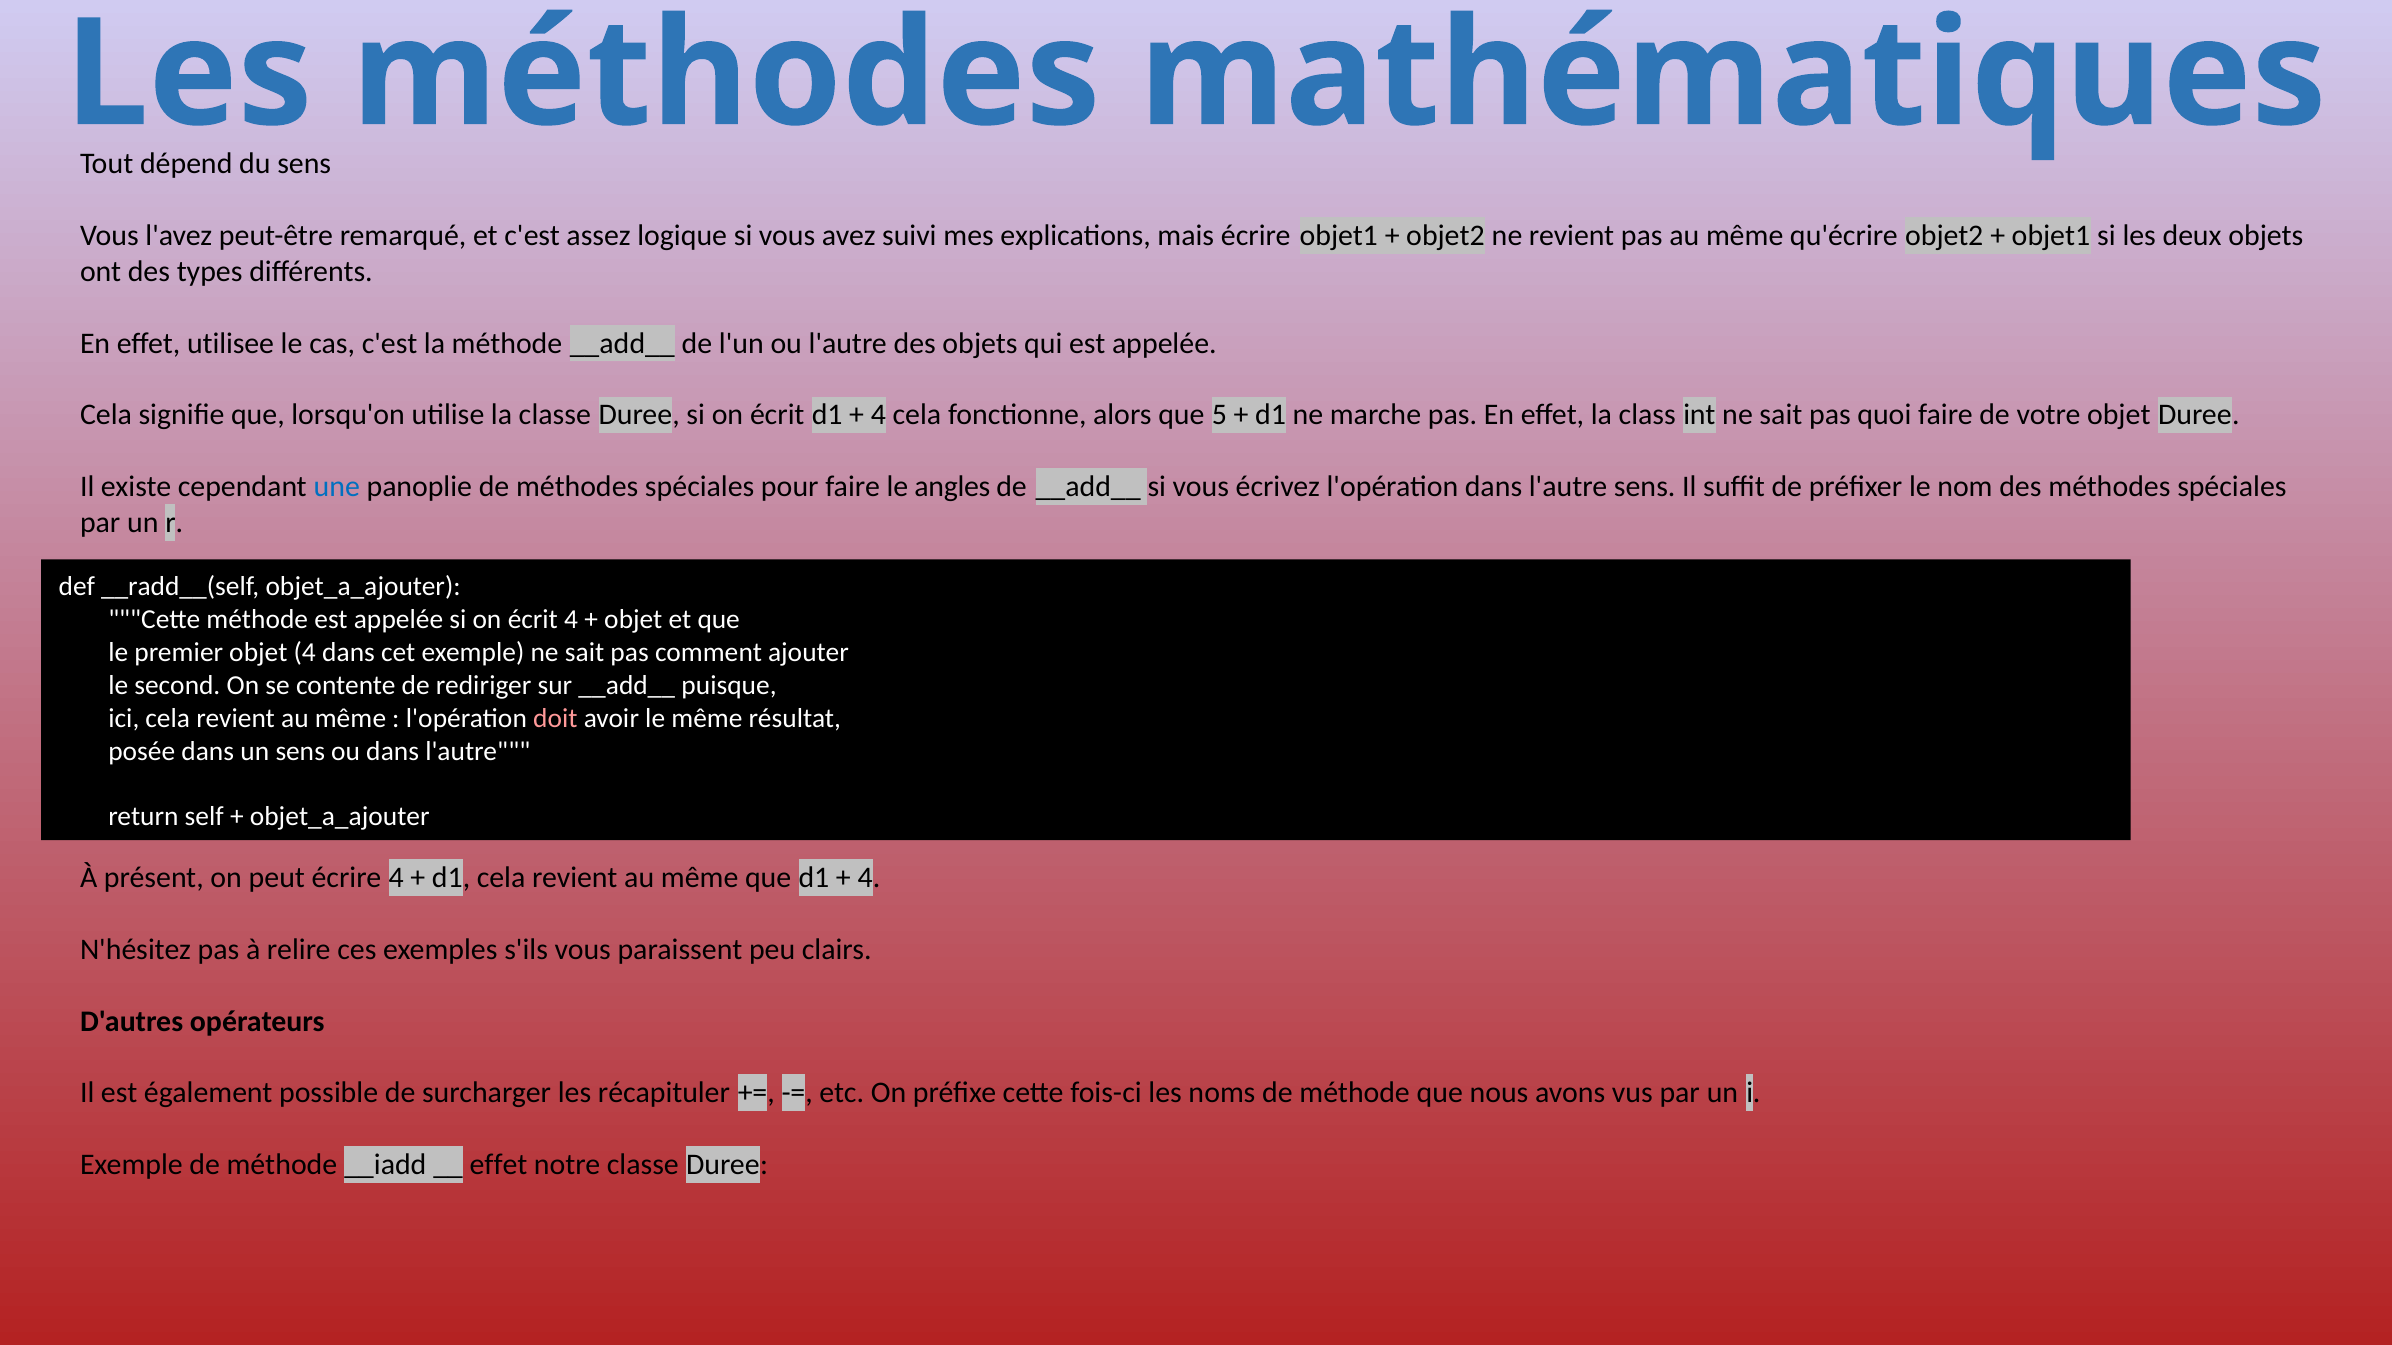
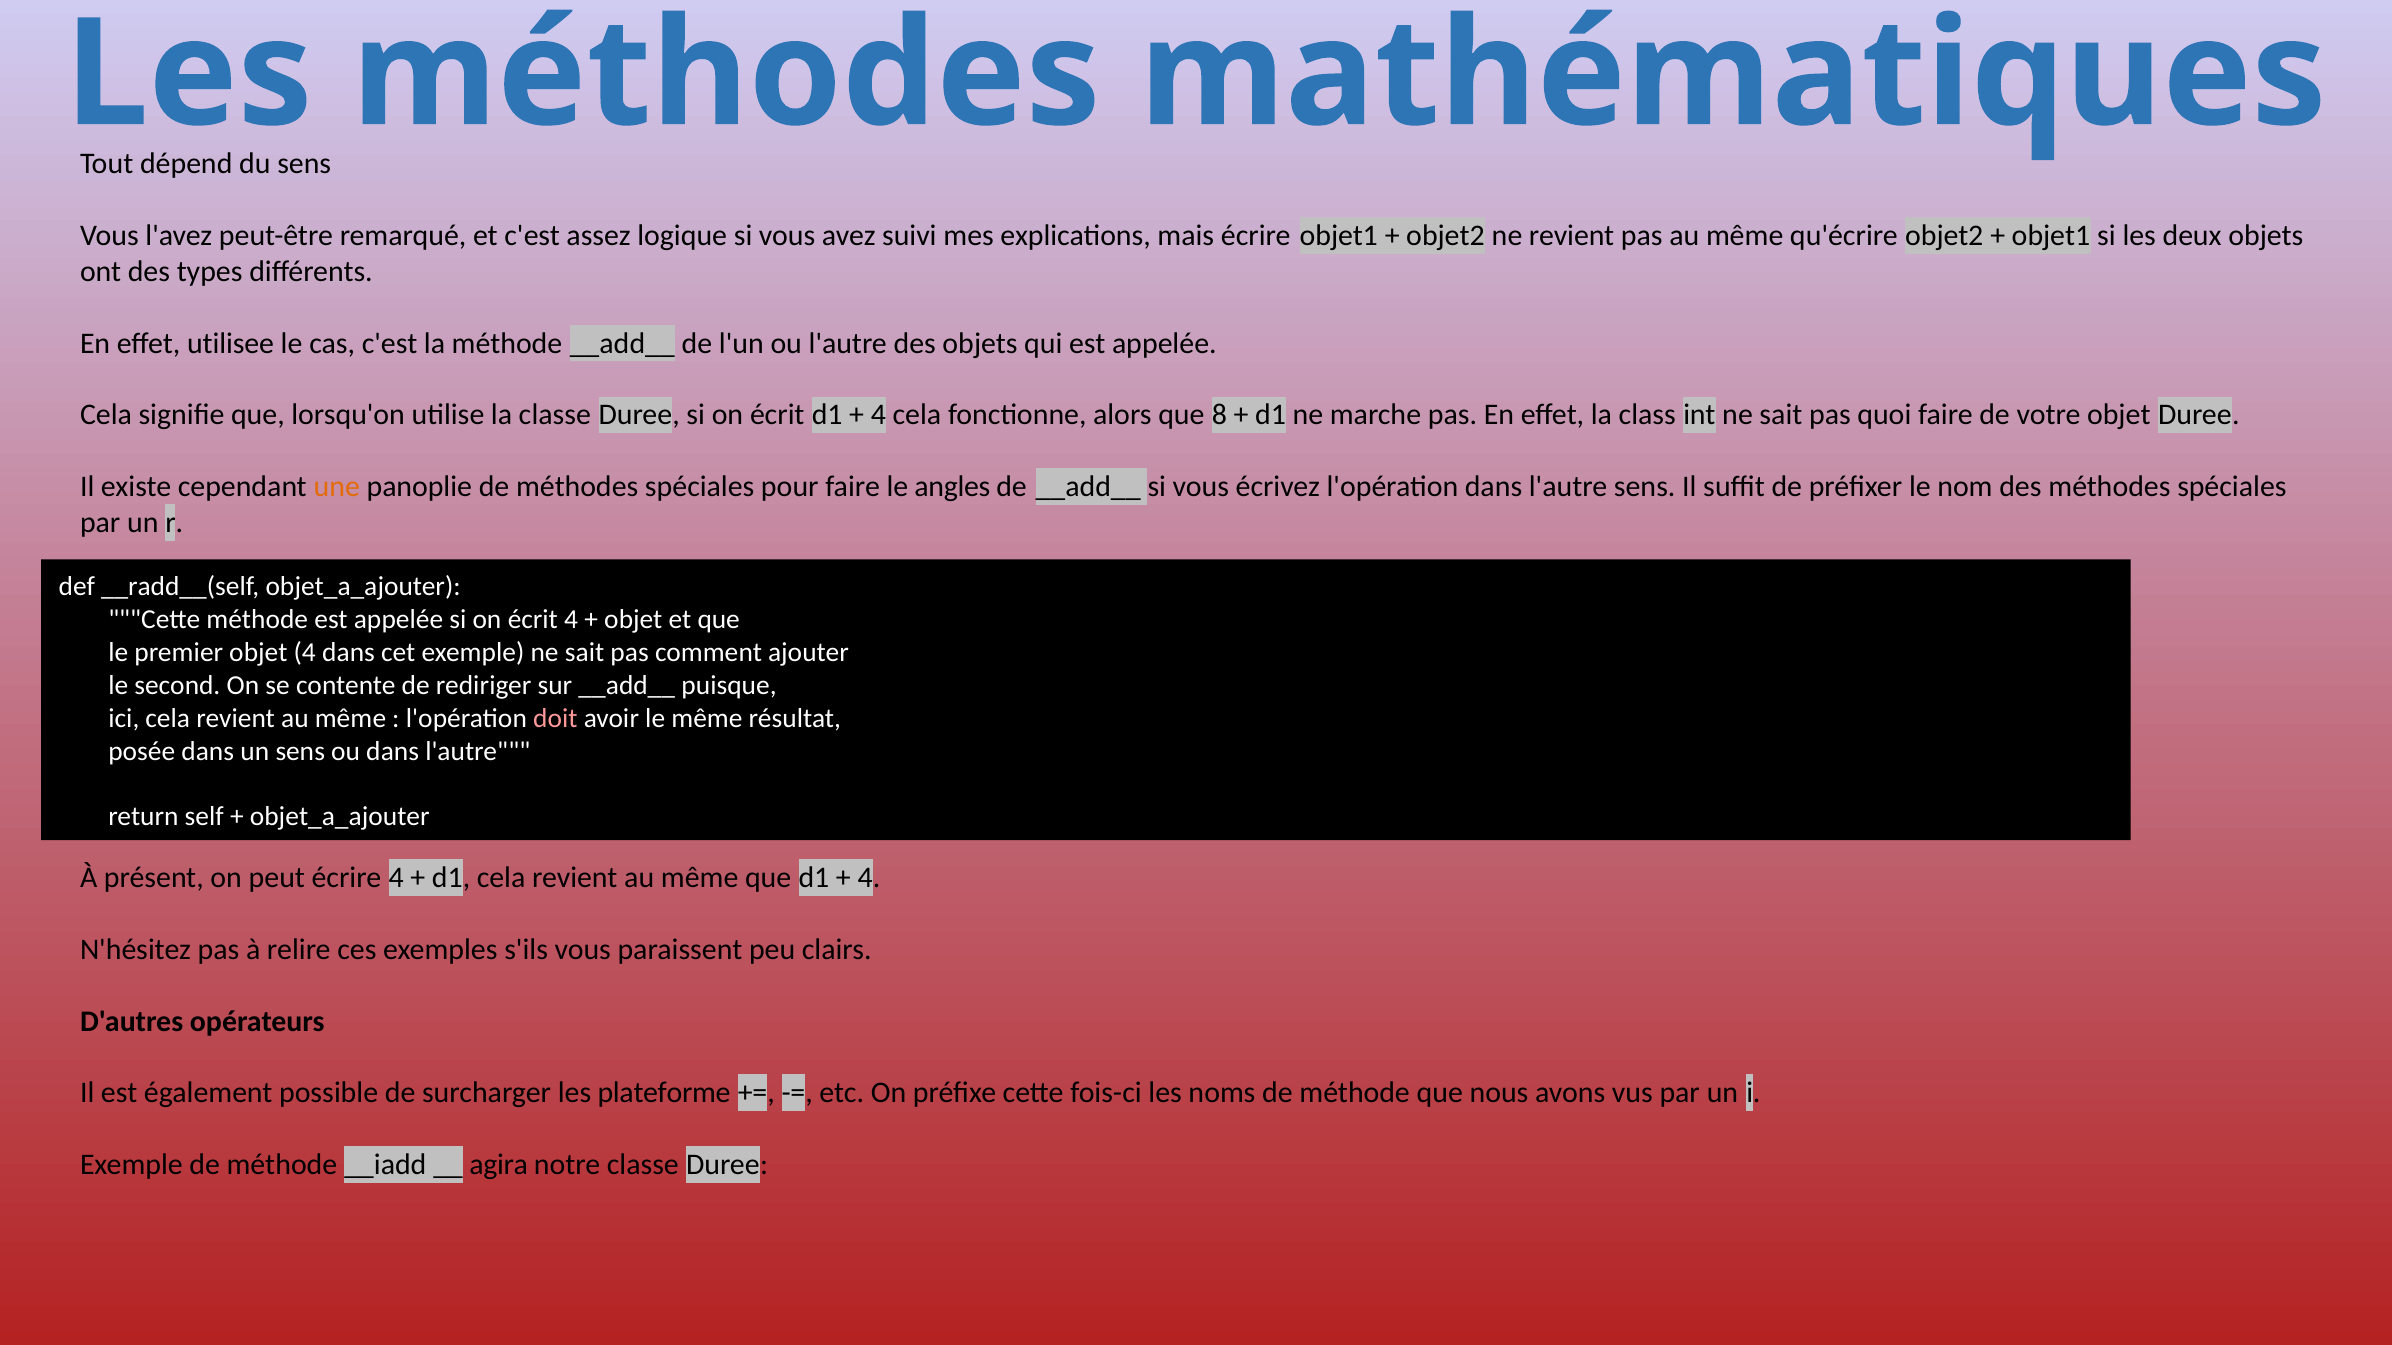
5: 5 -> 8
une colour: blue -> orange
récapituler: récapituler -> plateforme
effet at (498, 1165): effet -> agira
